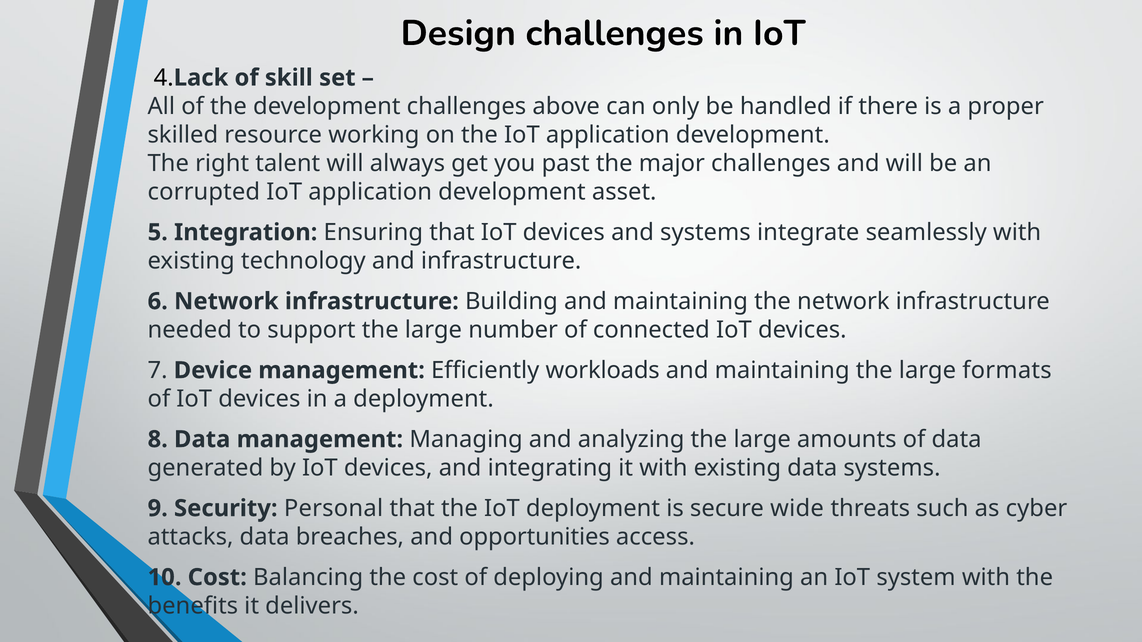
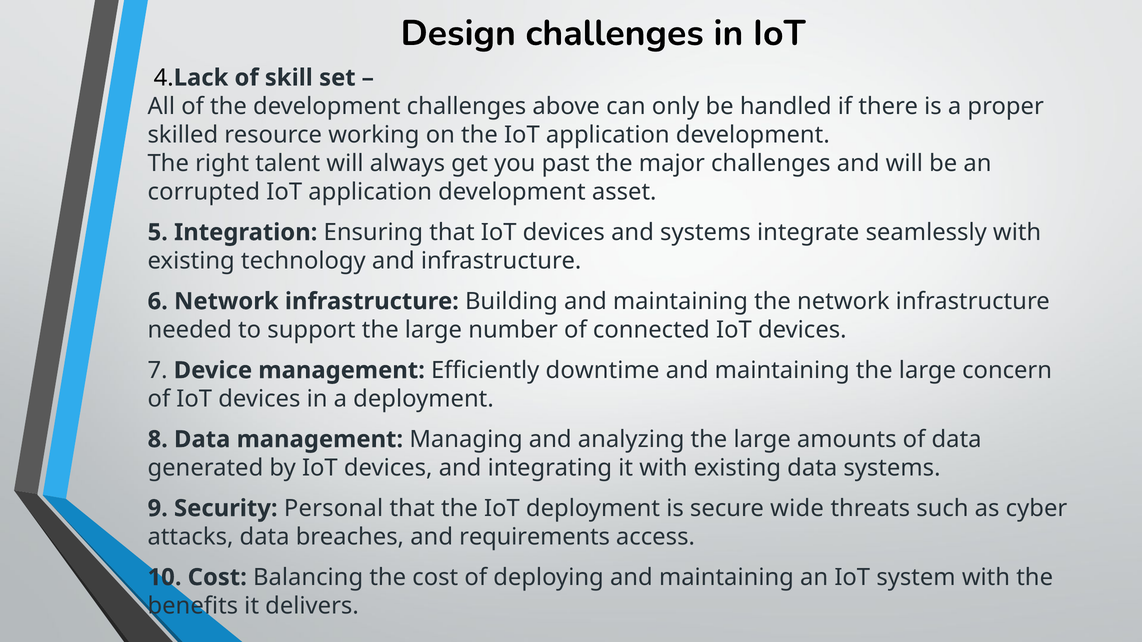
workloads: workloads -> downtime
formats: formats -> concern
opportunities: opportunities -> requirements
